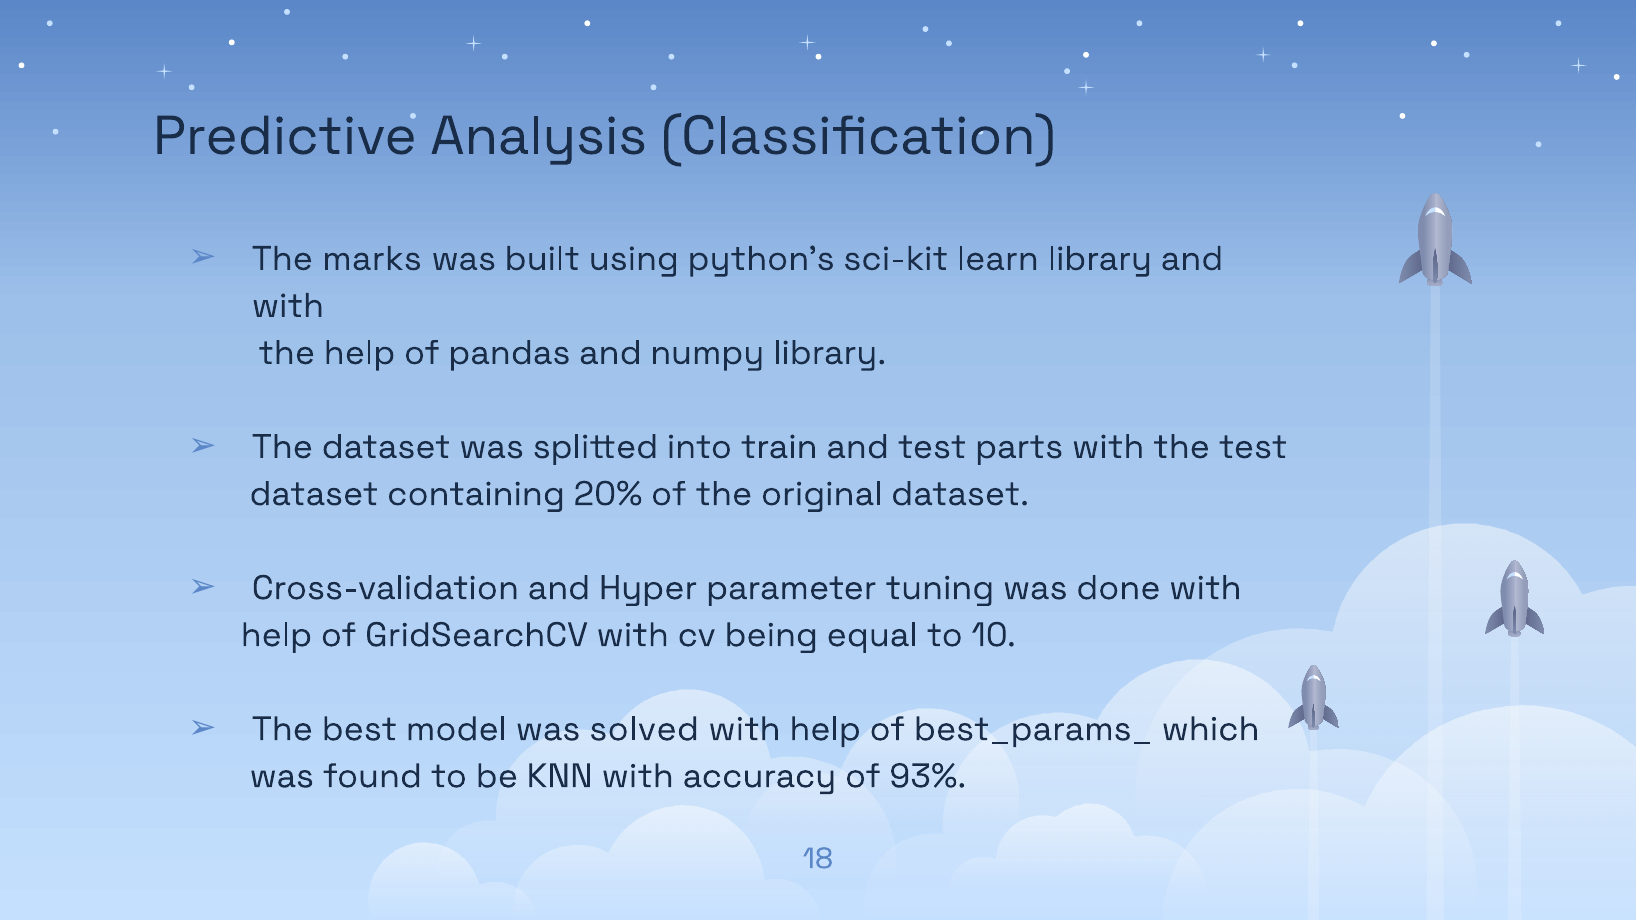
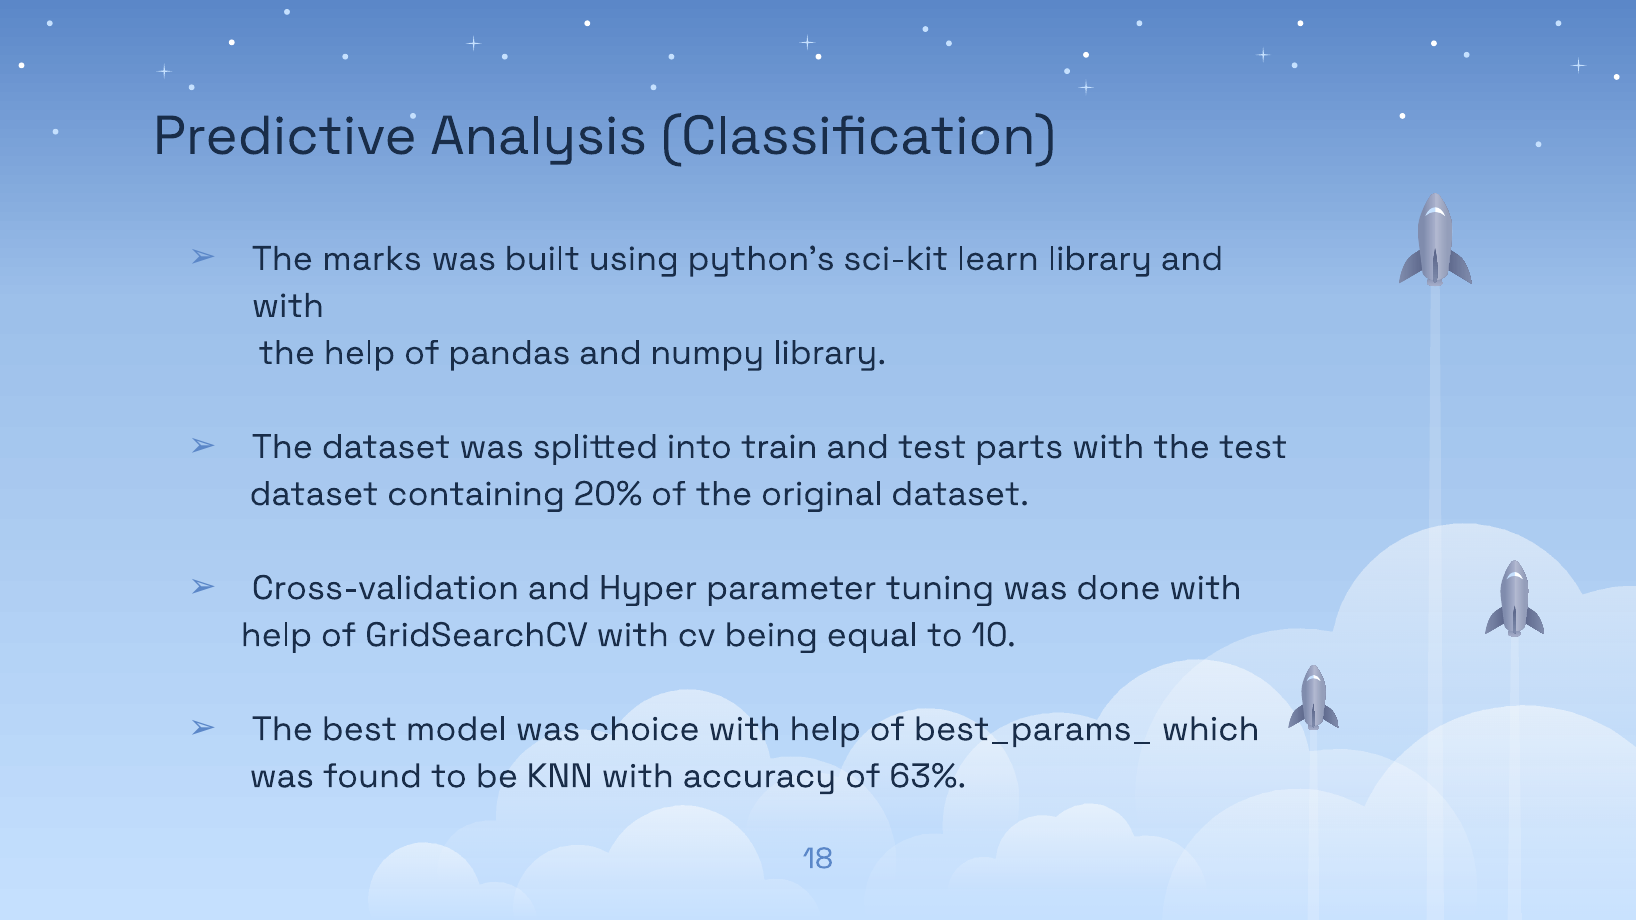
solved: solved -> choice
93%: 93% -> 63%
